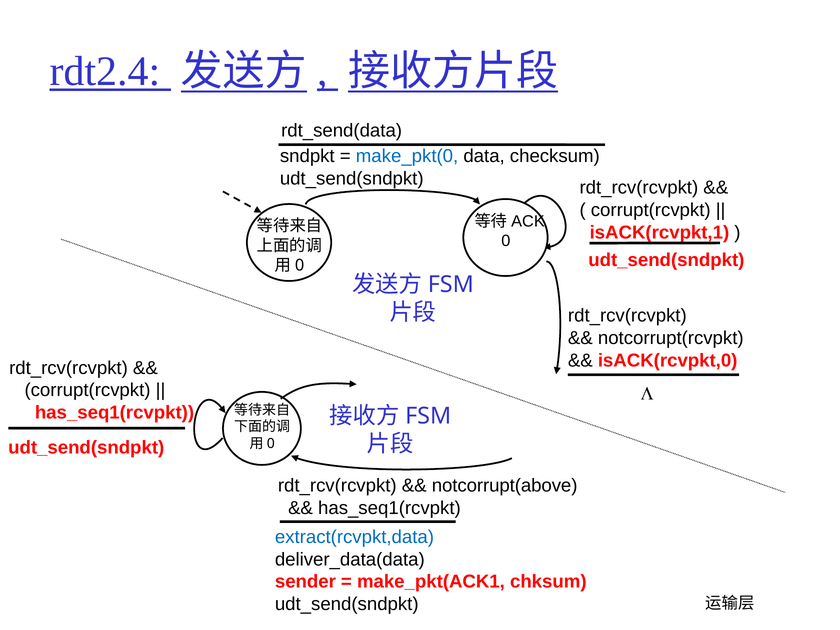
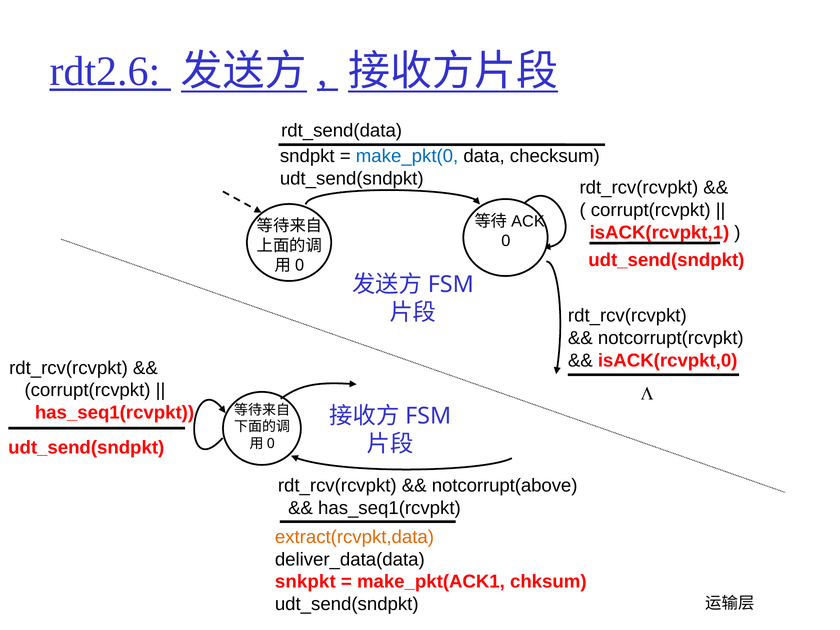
rdt2.4: rdt2.4 -> rdt2.6
extract(rcvpkt,data colour: blue -> orange
sender: sender -> snkpkt
